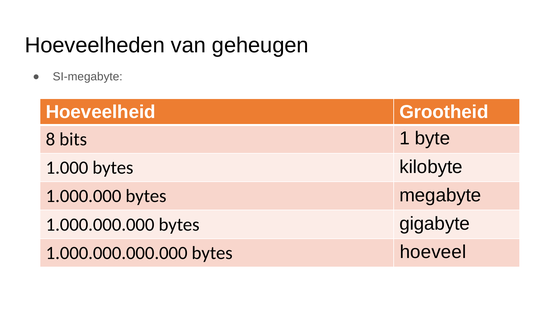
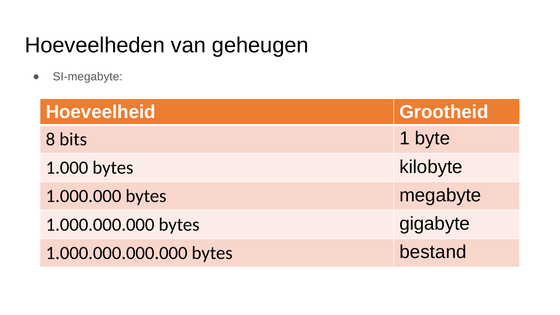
hoeveel: hoeveel -> bestand
